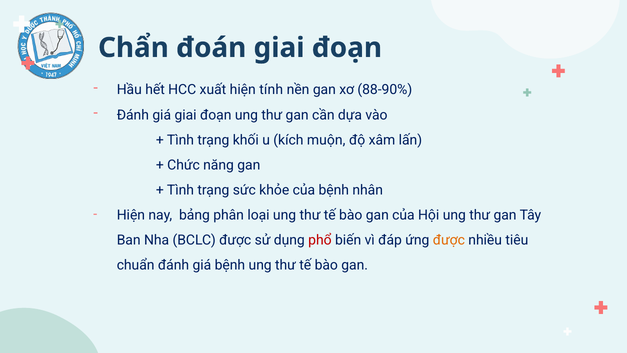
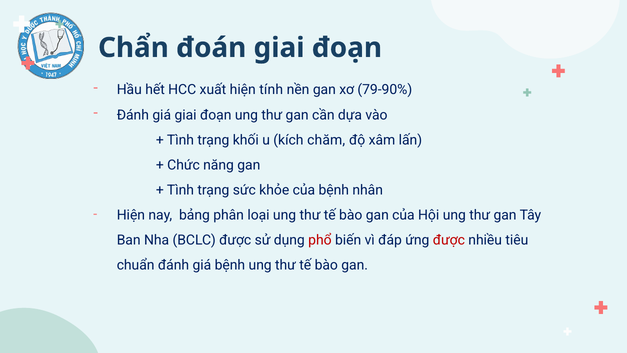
88-90%: 88-90% -> 79-90%
muộn: muộn -> chăm
được at (449, 240) colour: orange -> red
